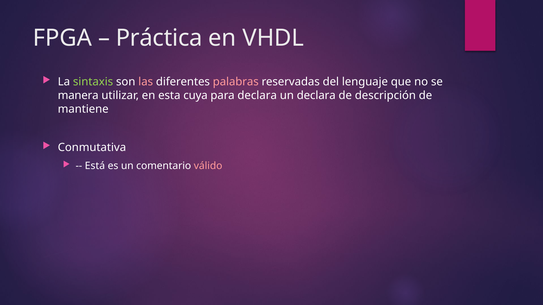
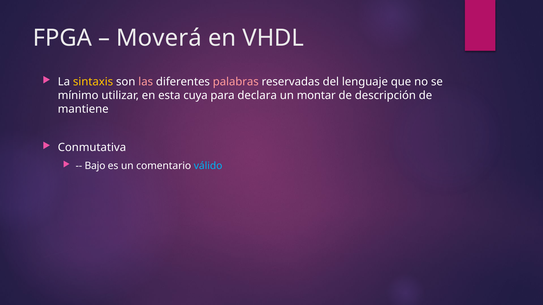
Práctica: Práctica -> Moverá
sintaxis colour: light green -> yellow
manera: manera -> mínimo
un declara: declara -> montar
Está: Está -> Bajo
válido colour: pink -> light blue
